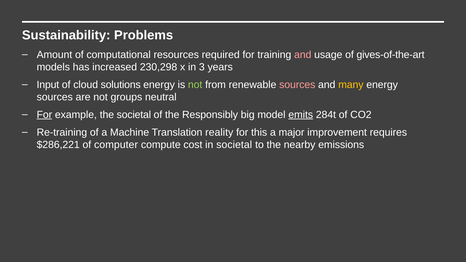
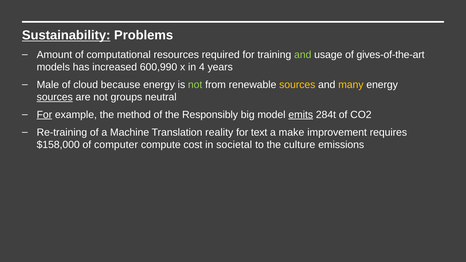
Sustainability underline: none -> present
and at (303, 55) colour: pink -> light green
230,298: 230,298 -> 600,990
3: 3 -> 4
Input: Input -> Male
solutions: solutions -> because
sources at (297, 85) colour: pink -> yellow
sources at (55, 97) underline: none -> present
the societal: societal -> method
this: this -> text
major: major -> make
$286,221: $286,221 -> $158,000
nearby: nearby -> culture
